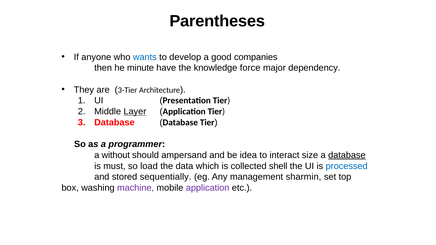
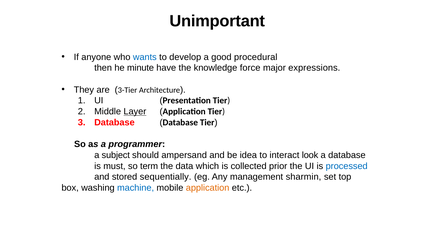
Parentheses: Parentheses -> Unimportant
companies: companies -> procedural
dependency: dependency -> expressions
without: without -> subject
size: size -> look
database at (347, 155) underline: present -> none
load: load -> term
shell: shell -> prior
machine colour: purple -> blue
application at (208, 188) colour: purple -> orange
